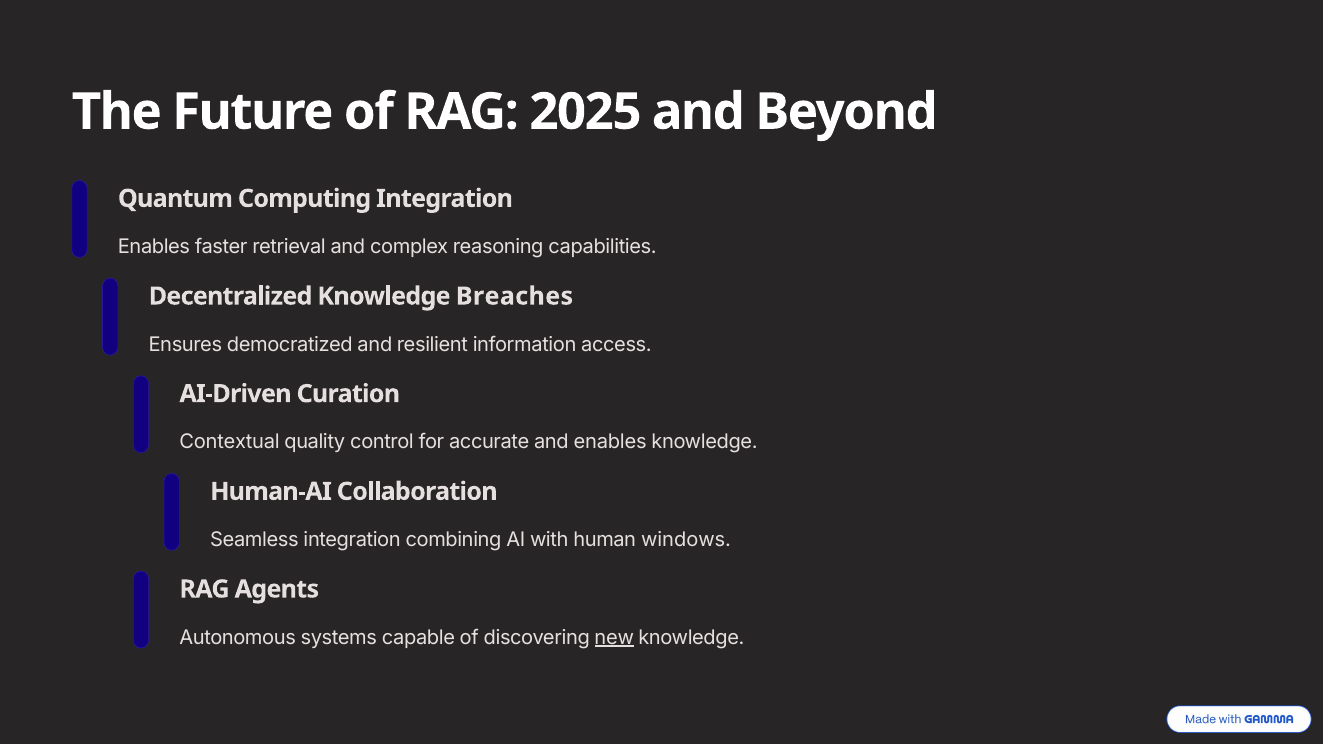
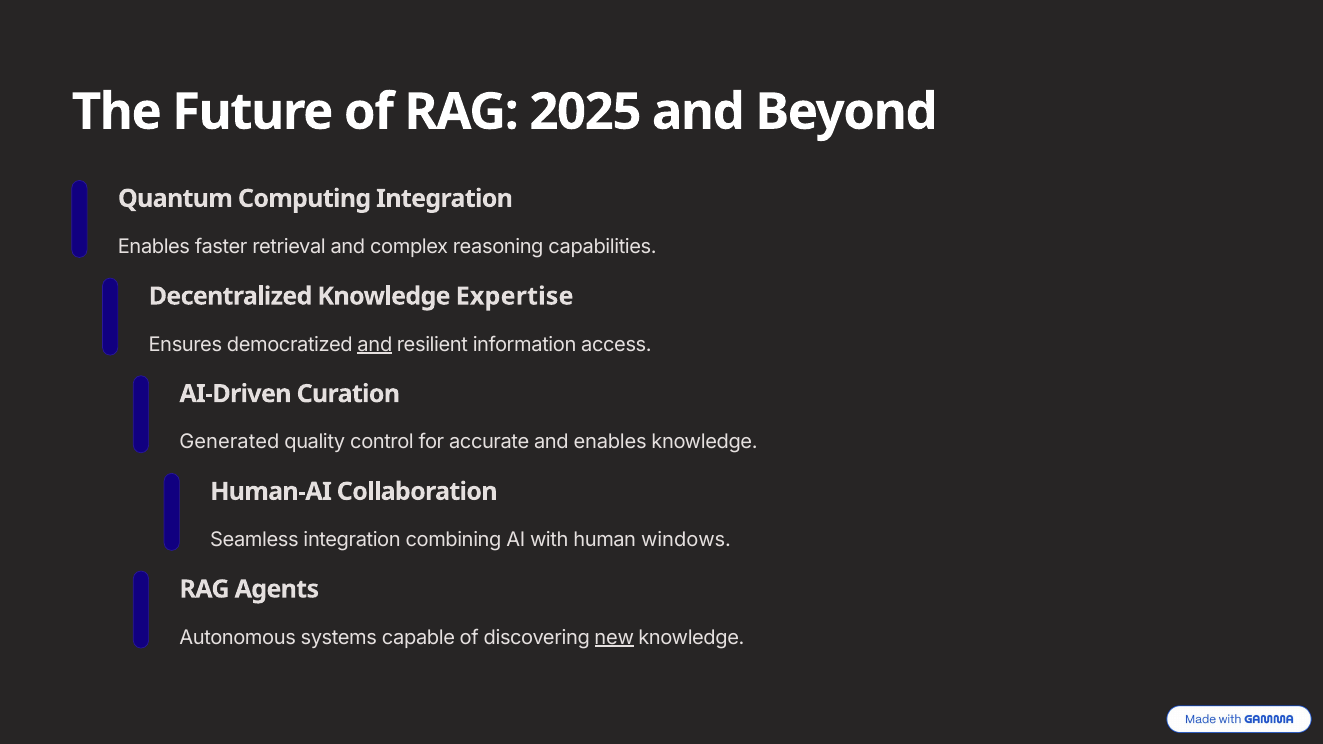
Breaches: Breaches -> Expertise
and at (375, 345) underline: none -> present
Contextual: Contextual -> Generated
